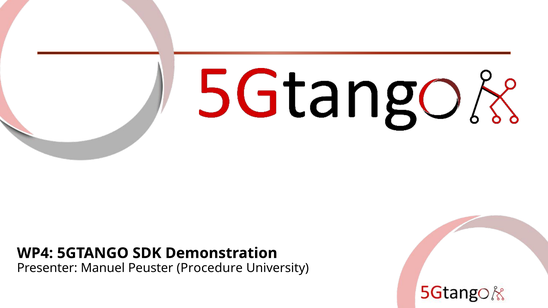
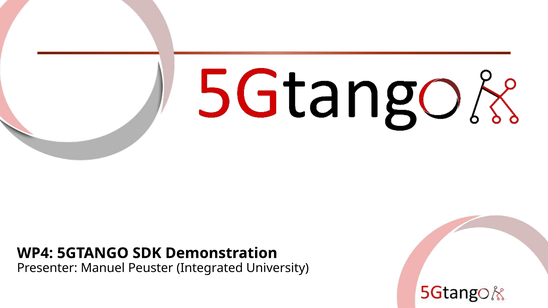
Procedure: Procedure -> Integrated
